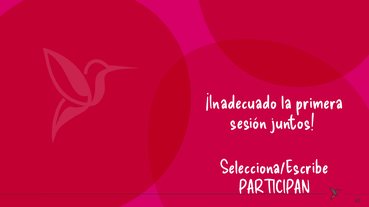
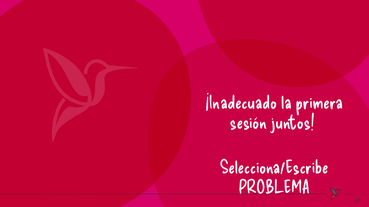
PARTICIPAN: PARTICIPAN -> PROBLEMA
